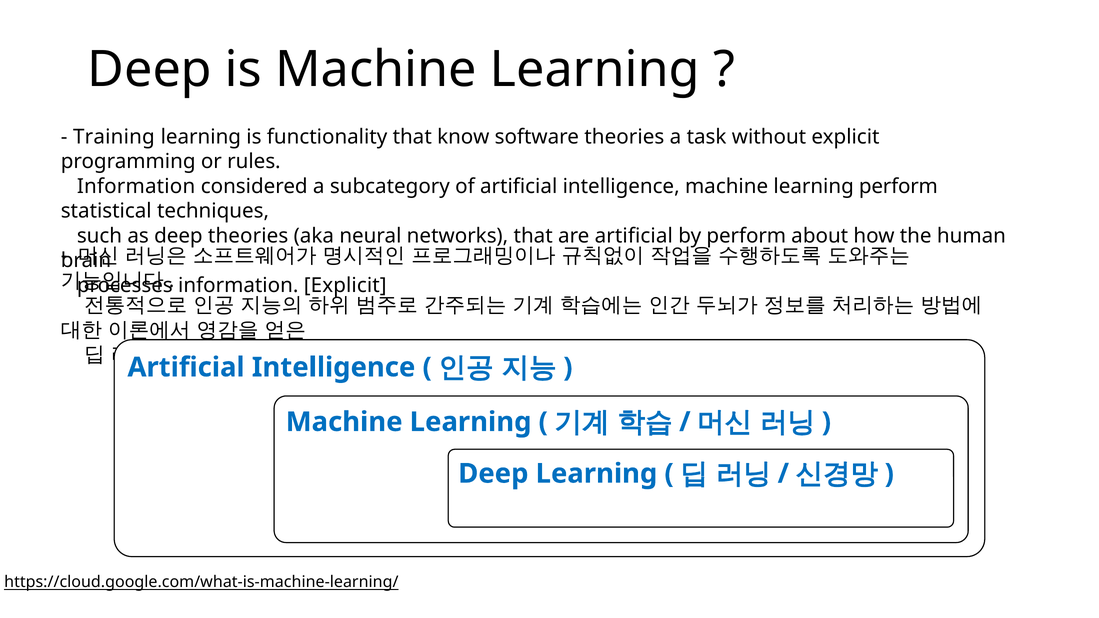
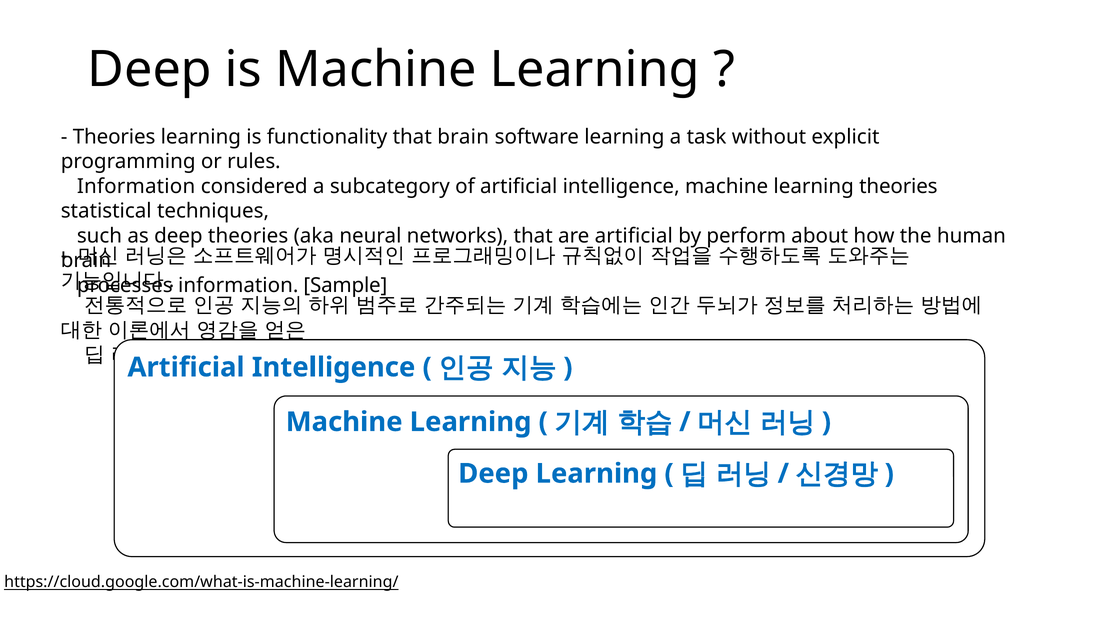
Training at (114, 137): Training -> Theories
that know: know -> brain
software theories: theories -> learning
learning perform: perform -> theories
information Explicit: Explicit -> Sample
